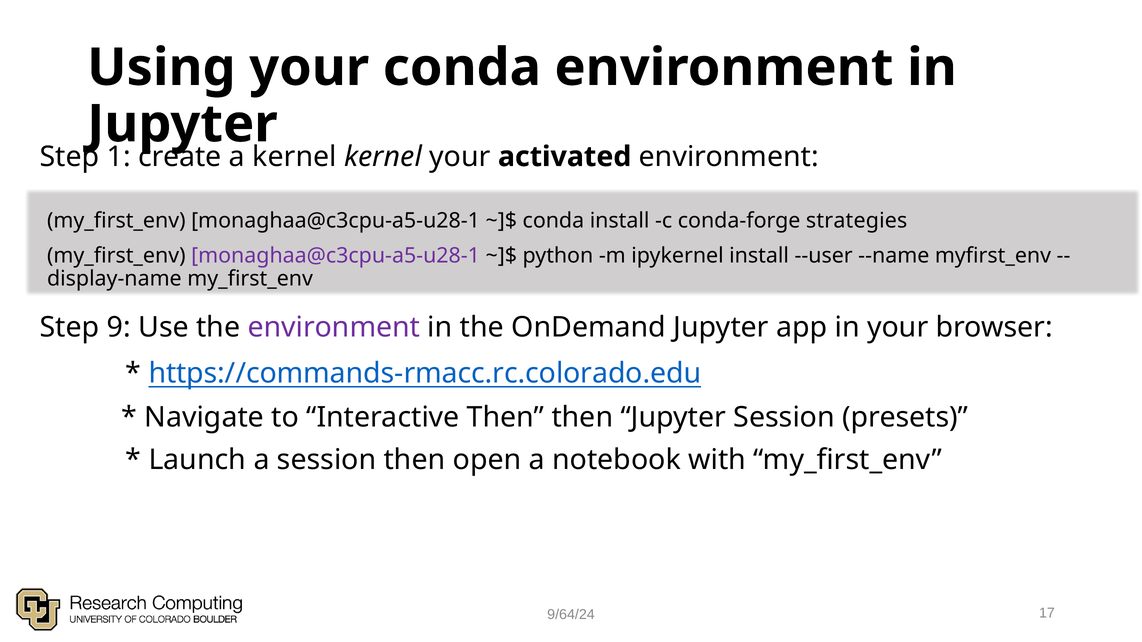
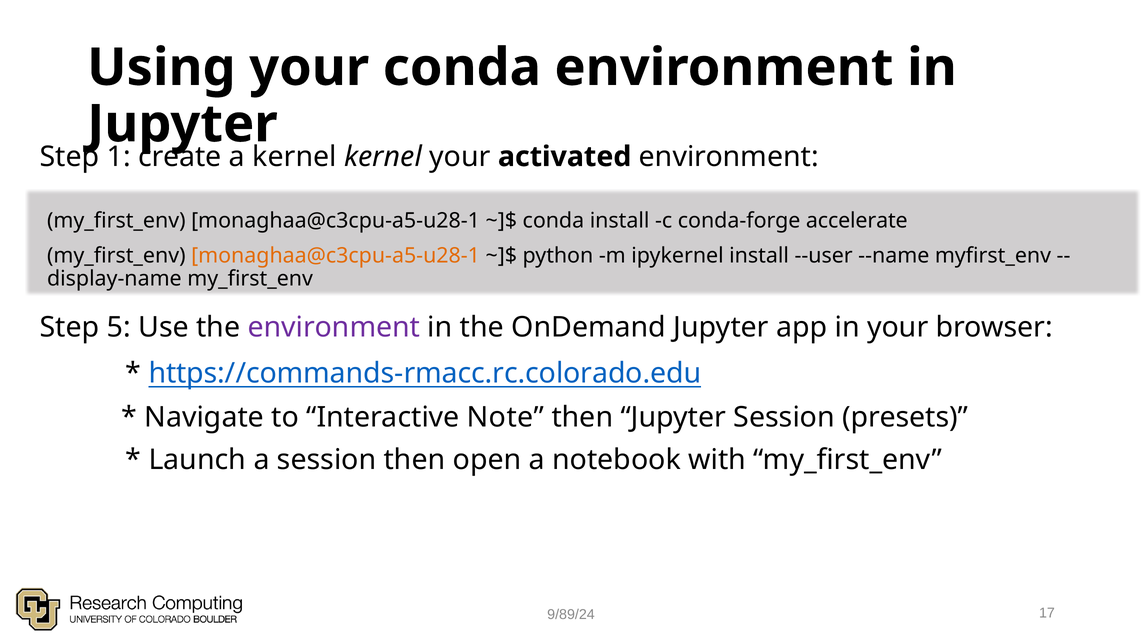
strategies: strategies -> accelerate
monaghaa@c3cpu-a5-u28-1 at (336, 256) colour: purple -> orange
9: 9 -> 5
Interactive Then: Then -> Note
9/64/24: 9/64/24 -> 9/89/24
